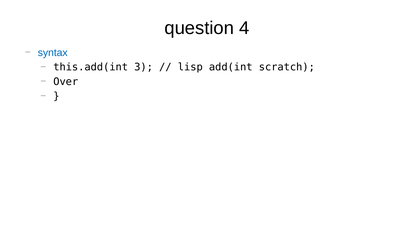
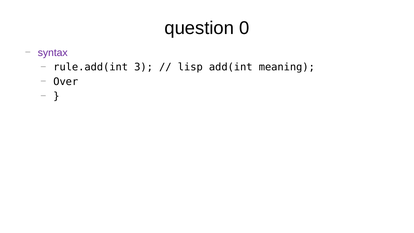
4: 4 -> 0
syntax colour: blue -> purple
this.add(int: this.add(int -> rule.add(int
scratch: scratch -> meaning
